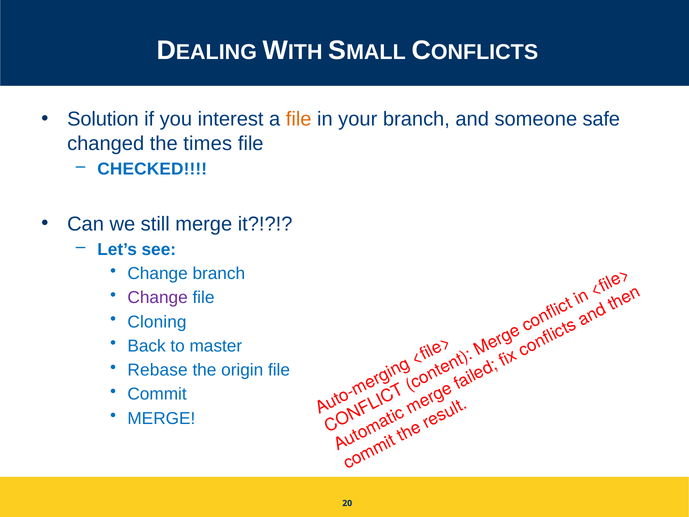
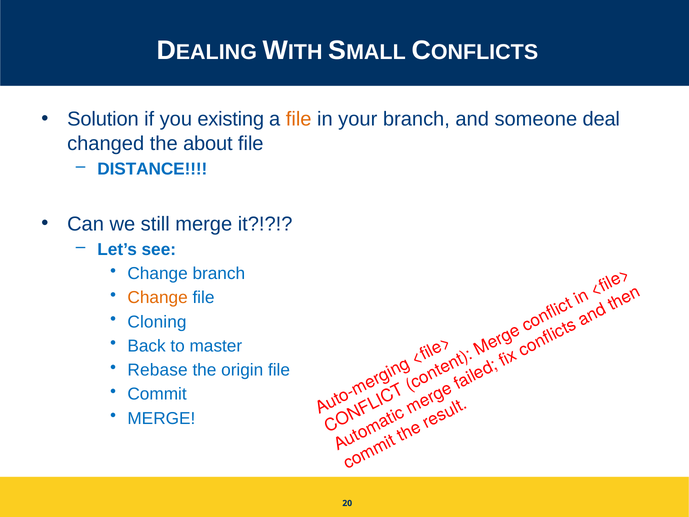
interest: interest -> existing
safe: safe -> deal
times: times -> about
CHECKED: CHECKED -> DISTANCE
Change at (158, 298) colour: purple -> orange
